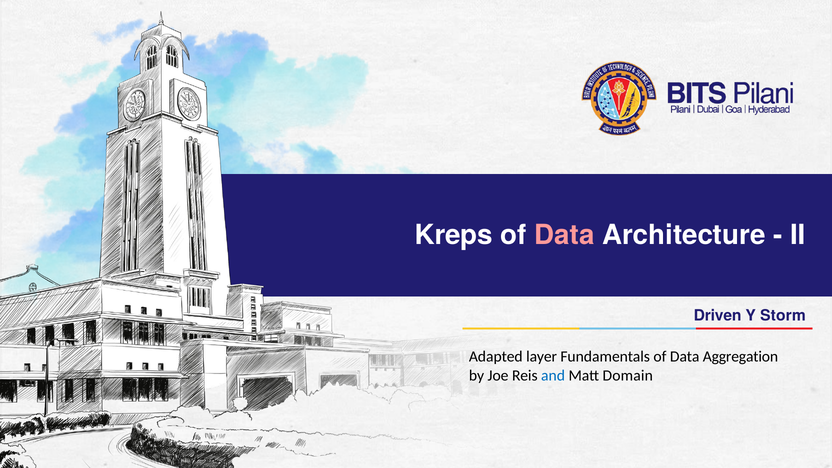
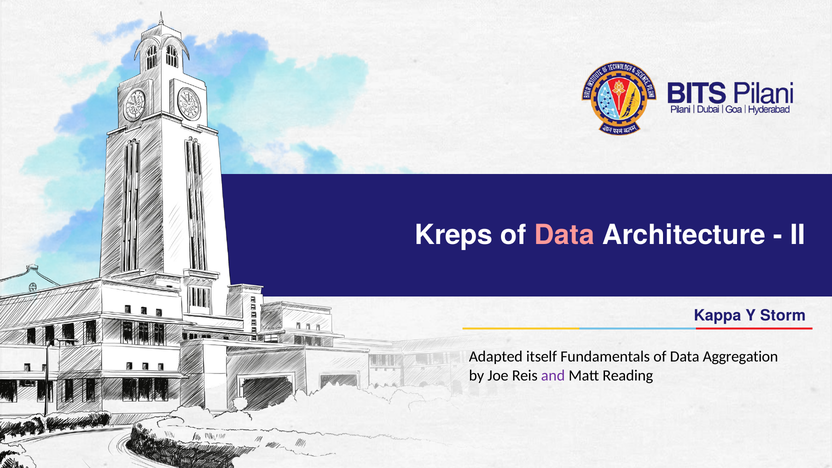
Driven: Driven -> Kappa
layer: layer -> itself
and colour: blue -> purple
Domain: Domain -> Reading
